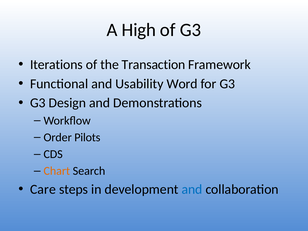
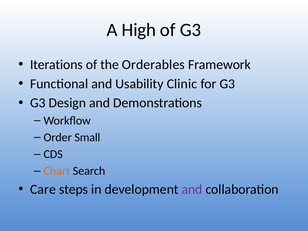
Transaction: Transaction -> Orderables
Word: Word -> Clinic
Pilots: Pilots -> Small
and at (192, 189) colour: blue -> purple
